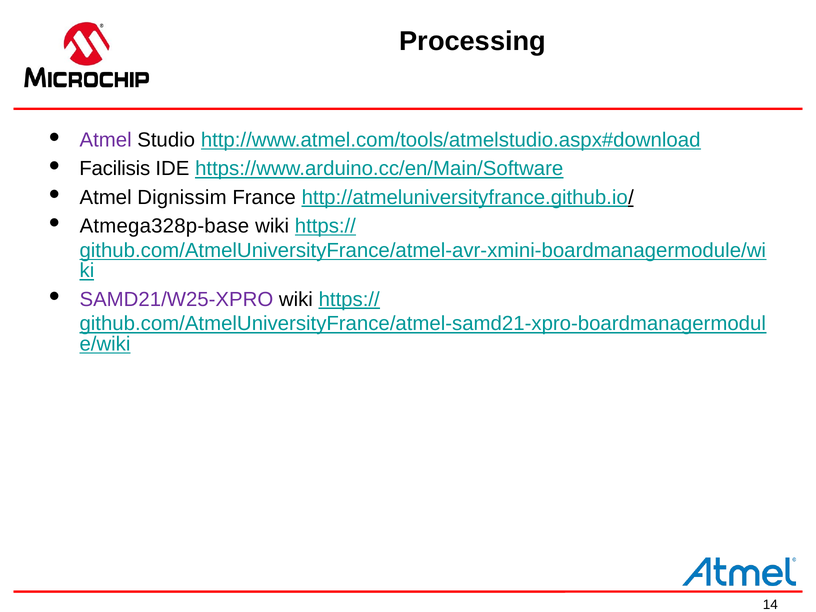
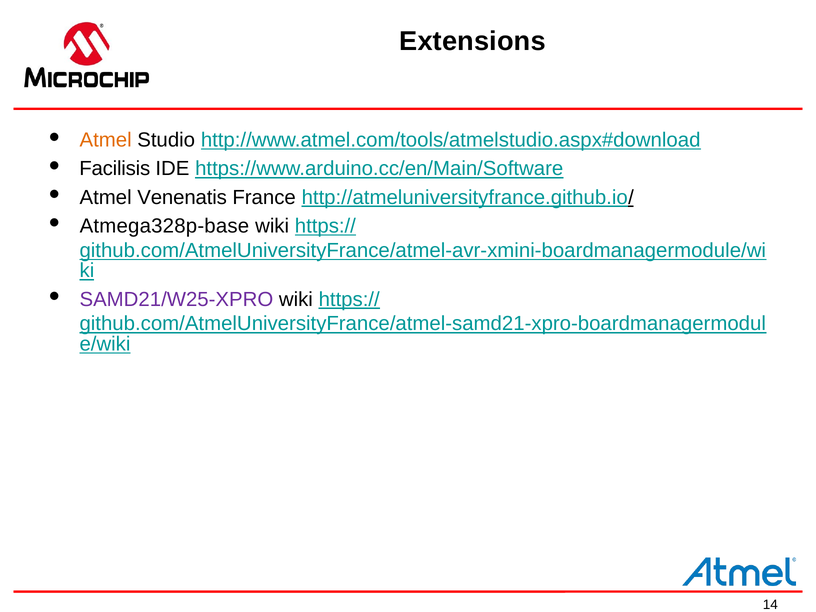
Processing: Processing -> Extensions
Atmel at (106, 140) colour: purple -> orange
Dignissim: Dignissim -> Venenatis
